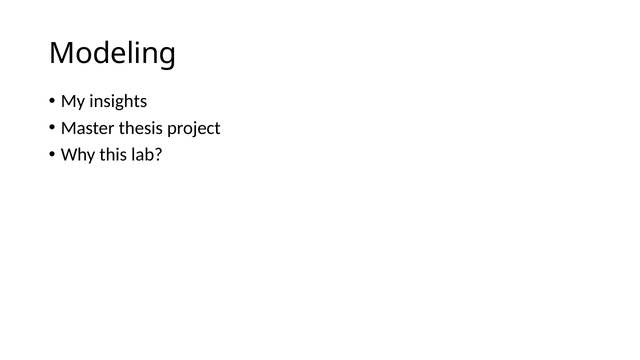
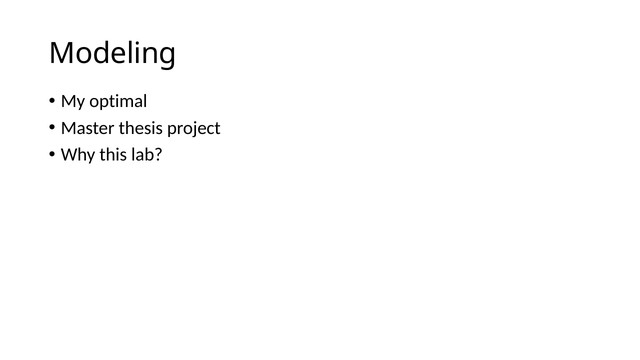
insights: insights -> optimal
